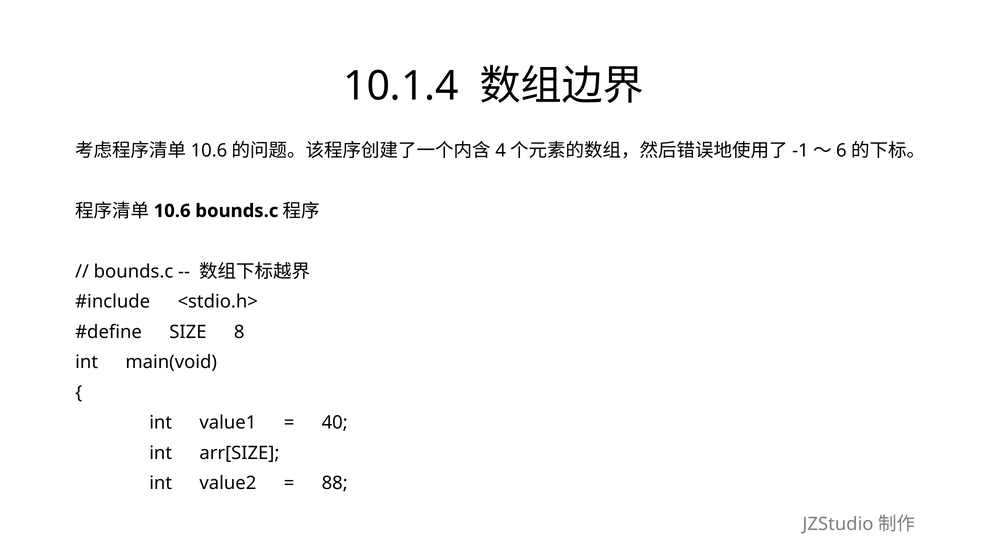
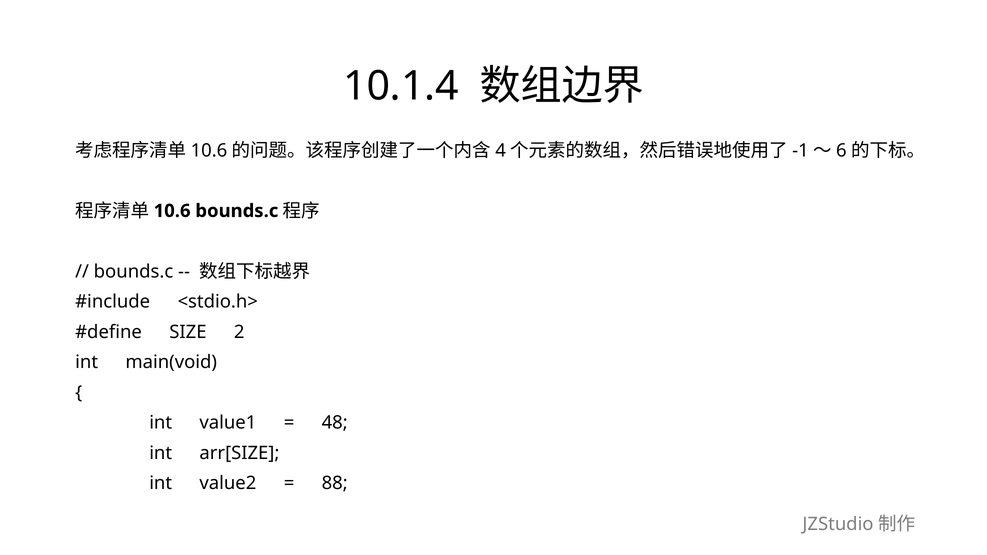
8: 8 -> 2
40: 40 -> 48
